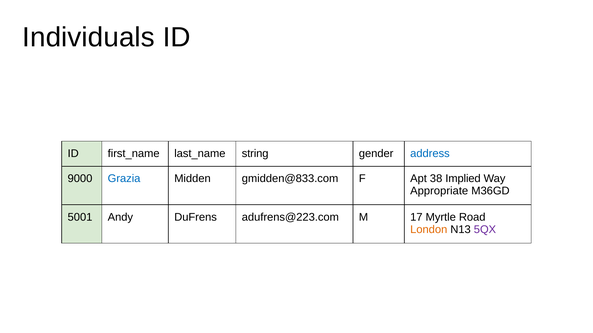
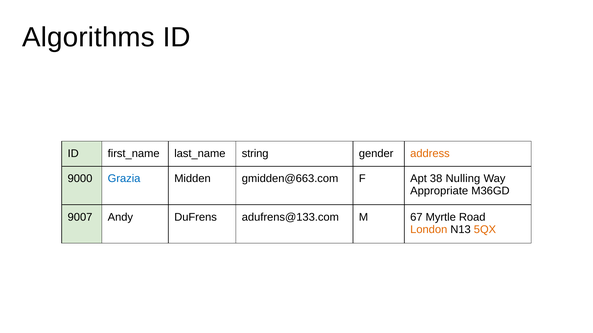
Individuals: Individuals -> Algorithms
address colour: blue -> orange
gmidden@833.com: gmidden@833.com -> gmidden@663.com
Implied: Implied -> Nulling
5001: 5001 -> 9007
adufrens@223.com: adufrens@223.com -> adufrens@133.com
17: 17 -> 67
5QX colour: purple -> orange
